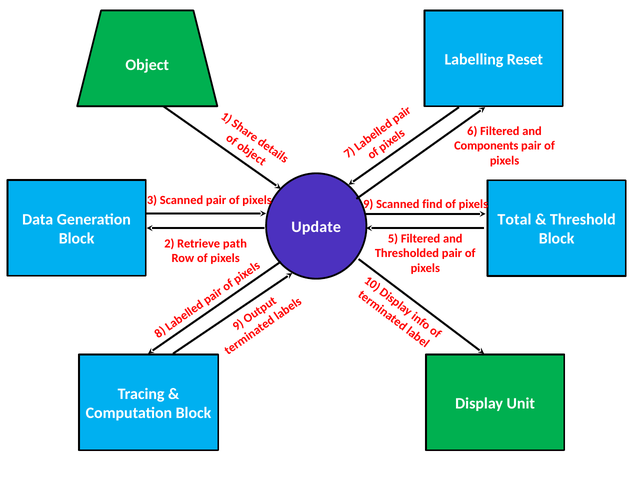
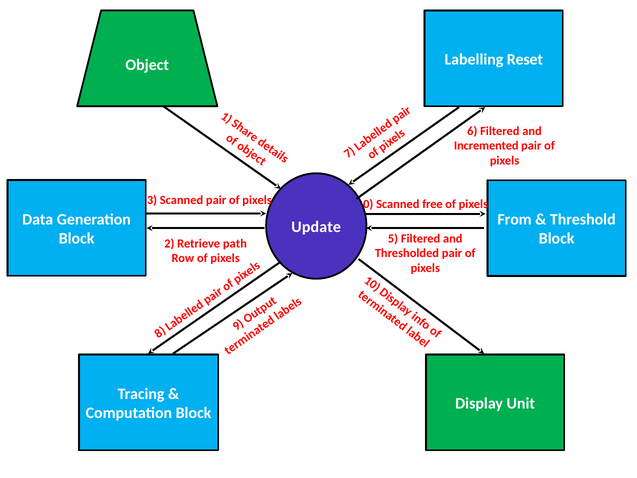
Components: Components -> Incremented
pixels 9: 9 -> 0
find: find -> free
Total: Total -> From
